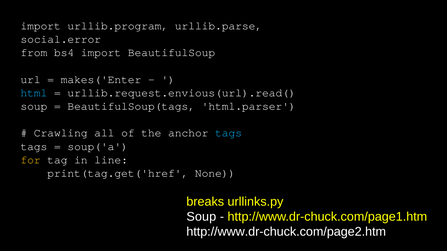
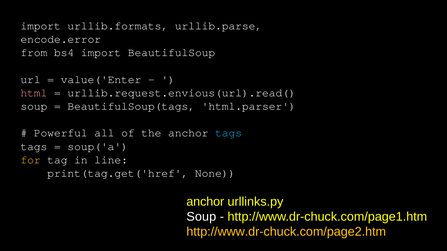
urllib.program: urllib.program -> urllib.formats
social.error: social.error -> encode.error
makes('Enter: makes('Enter -> value('Enter
html colour: light blue -> pink
Crawling: Crawling -> Powerful
breaks at (205, 202): breaks -> anchor
http://www.dr-chuck.com/page2.htm colour: white -> yellow
